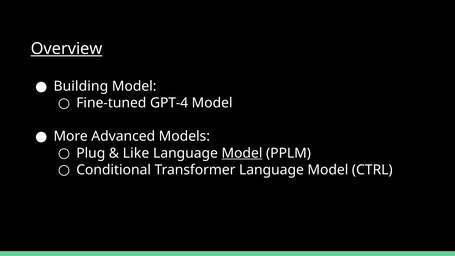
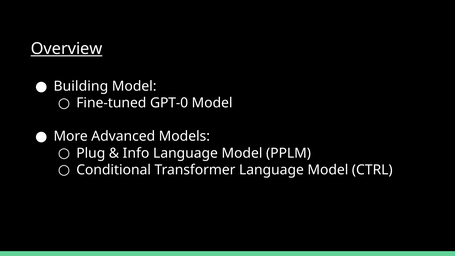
GPT-4: GPT-4 -> GPT-0
Like: Like -> Info
Model at (242, 153) underline: present -> none
